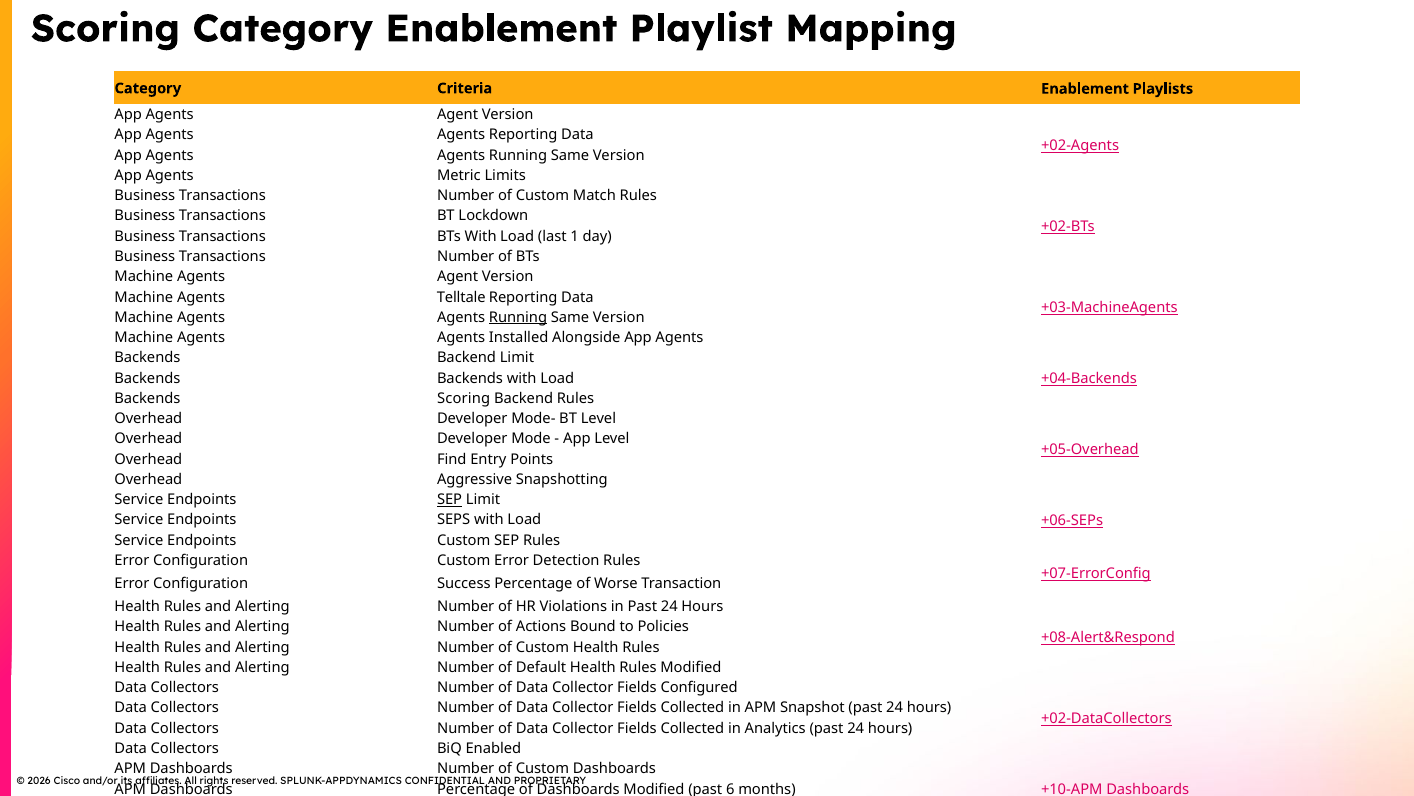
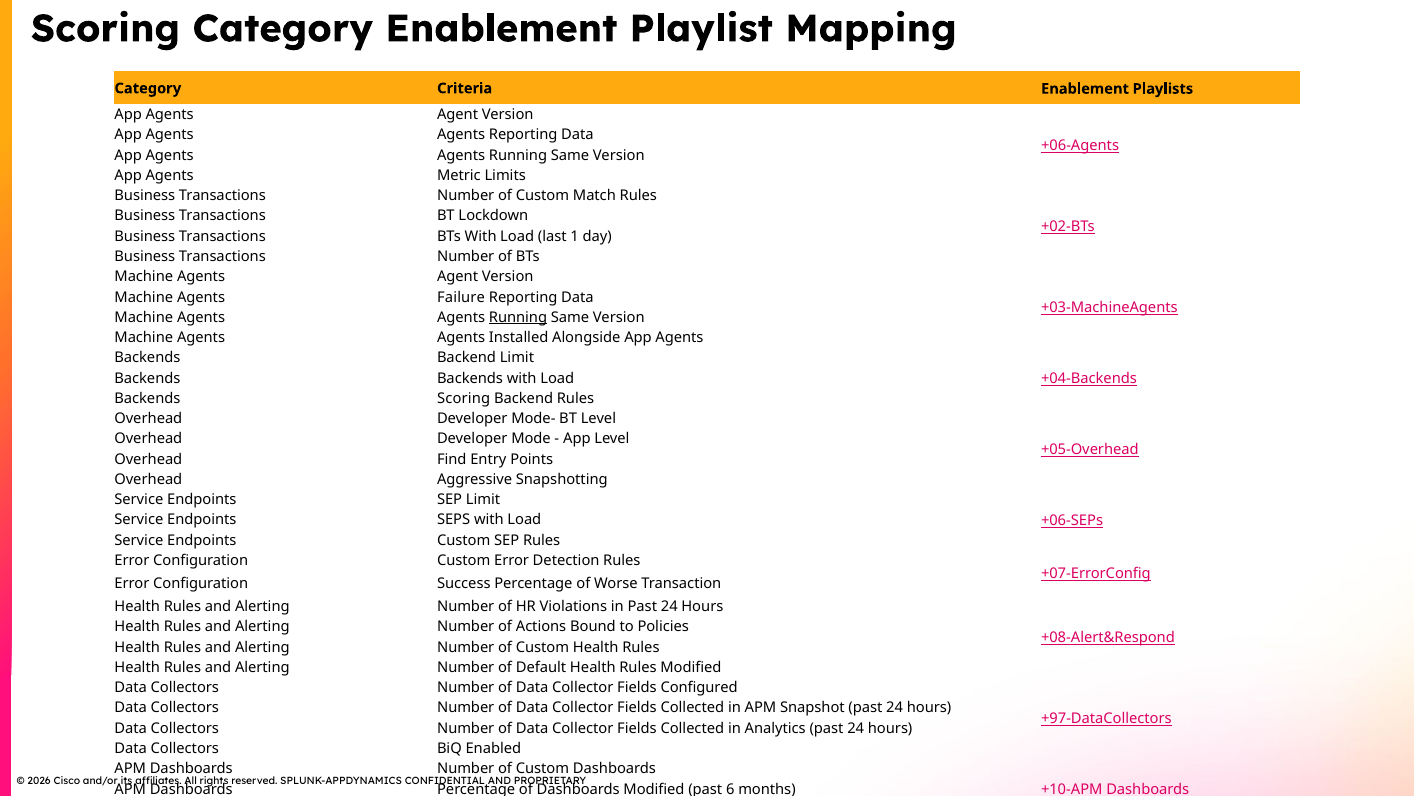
+02-Agents: +02-Agents -> +06-Agents
Telltale: Telltale -> Failure
SEP at (450, 499) underline: present -> none
+02-DataCollectors: +02-DataCollectors -> +97-DataCollectors
